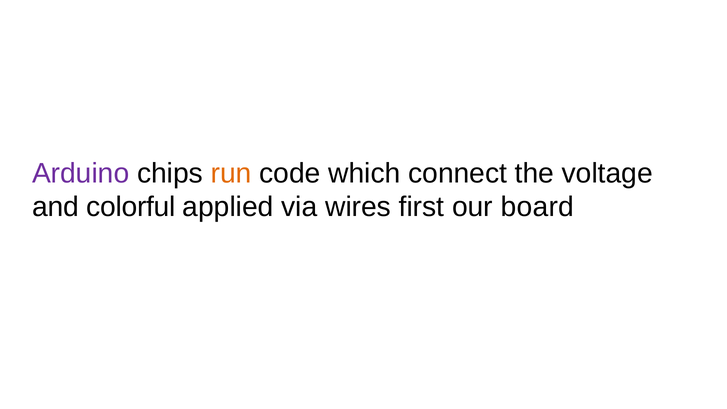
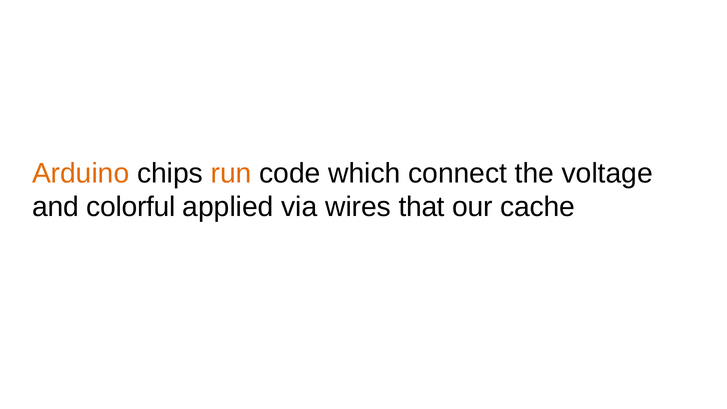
Arduino colour: purple -> orange
first: first -> that
board: board -> cache
